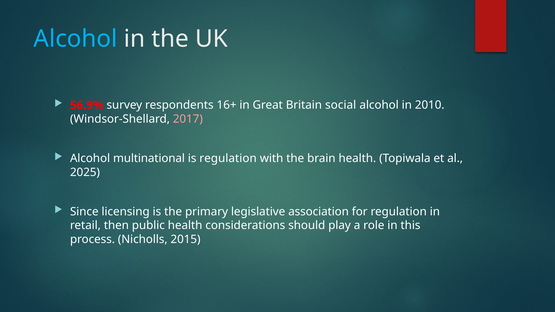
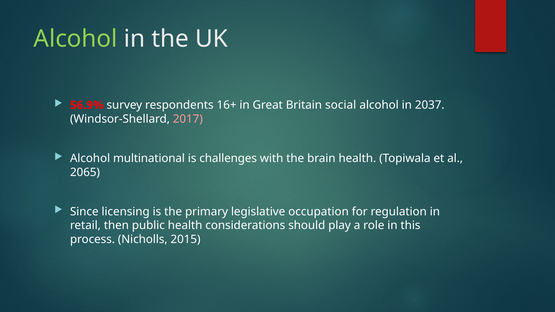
Alcohol at (76, 39) colour: light blue -> light green
2010: 2010 -> 2037
is regulation: regulation -> challenges
2025: 2025 -> 2065
association: association -> occupation
